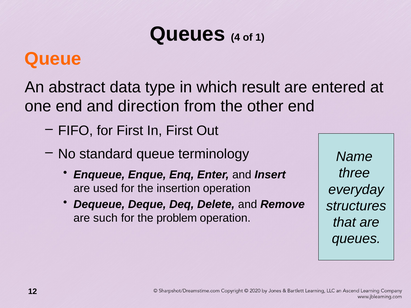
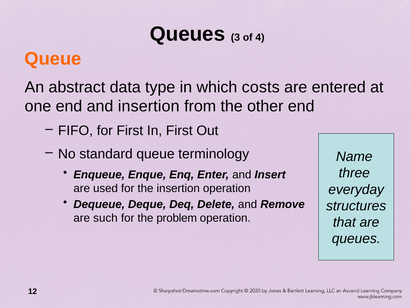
4: 4 -> 3
1: 1 -> 4
result: result -> costs
and direction: direction -> insertion
